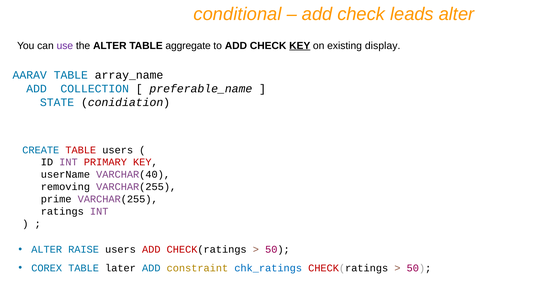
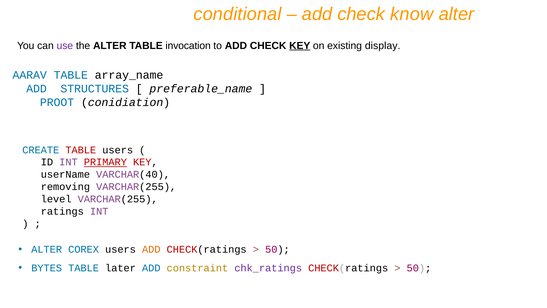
leads: leads -> know
aggregate: aggregate -> invocation
COLLECTION: COLLECTION -> STRUCTURES
STATE: STATE -> PROOT
PRIMARY underline: none -> present
prime: prime -> level
RAISE: RAISE -> COREX
ADD at (151, 249) colour: red -> orange
COREX: COREX -> BYTES
chk_ratings colour: blue -> purple
